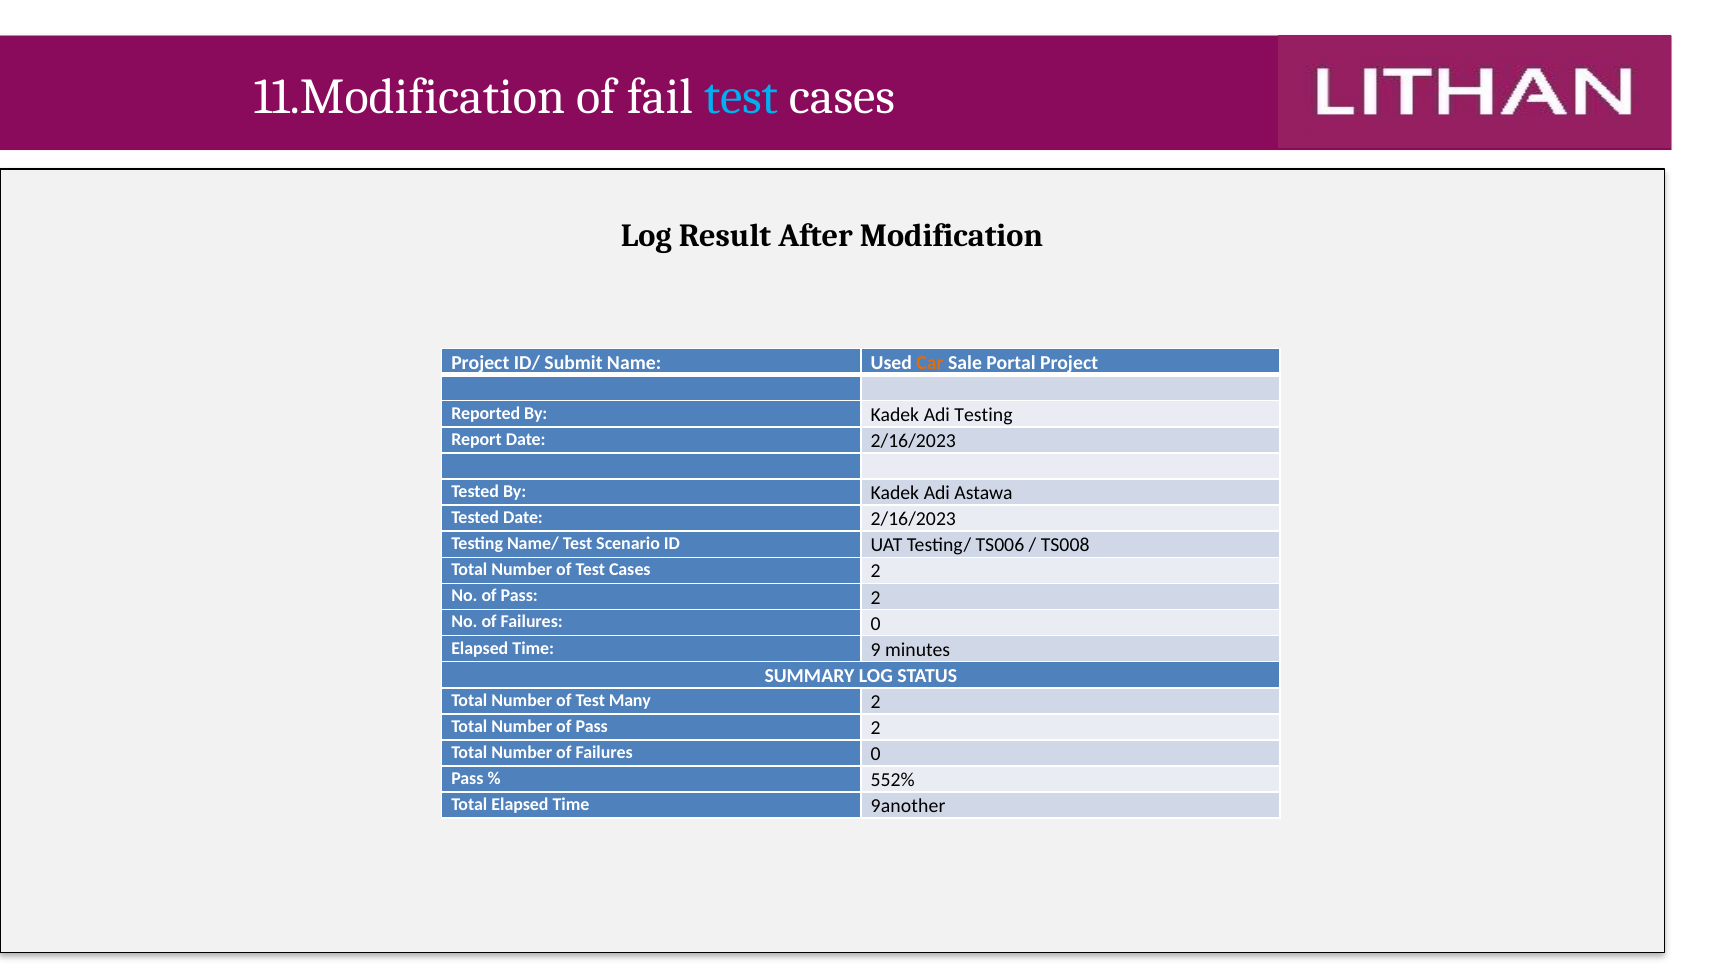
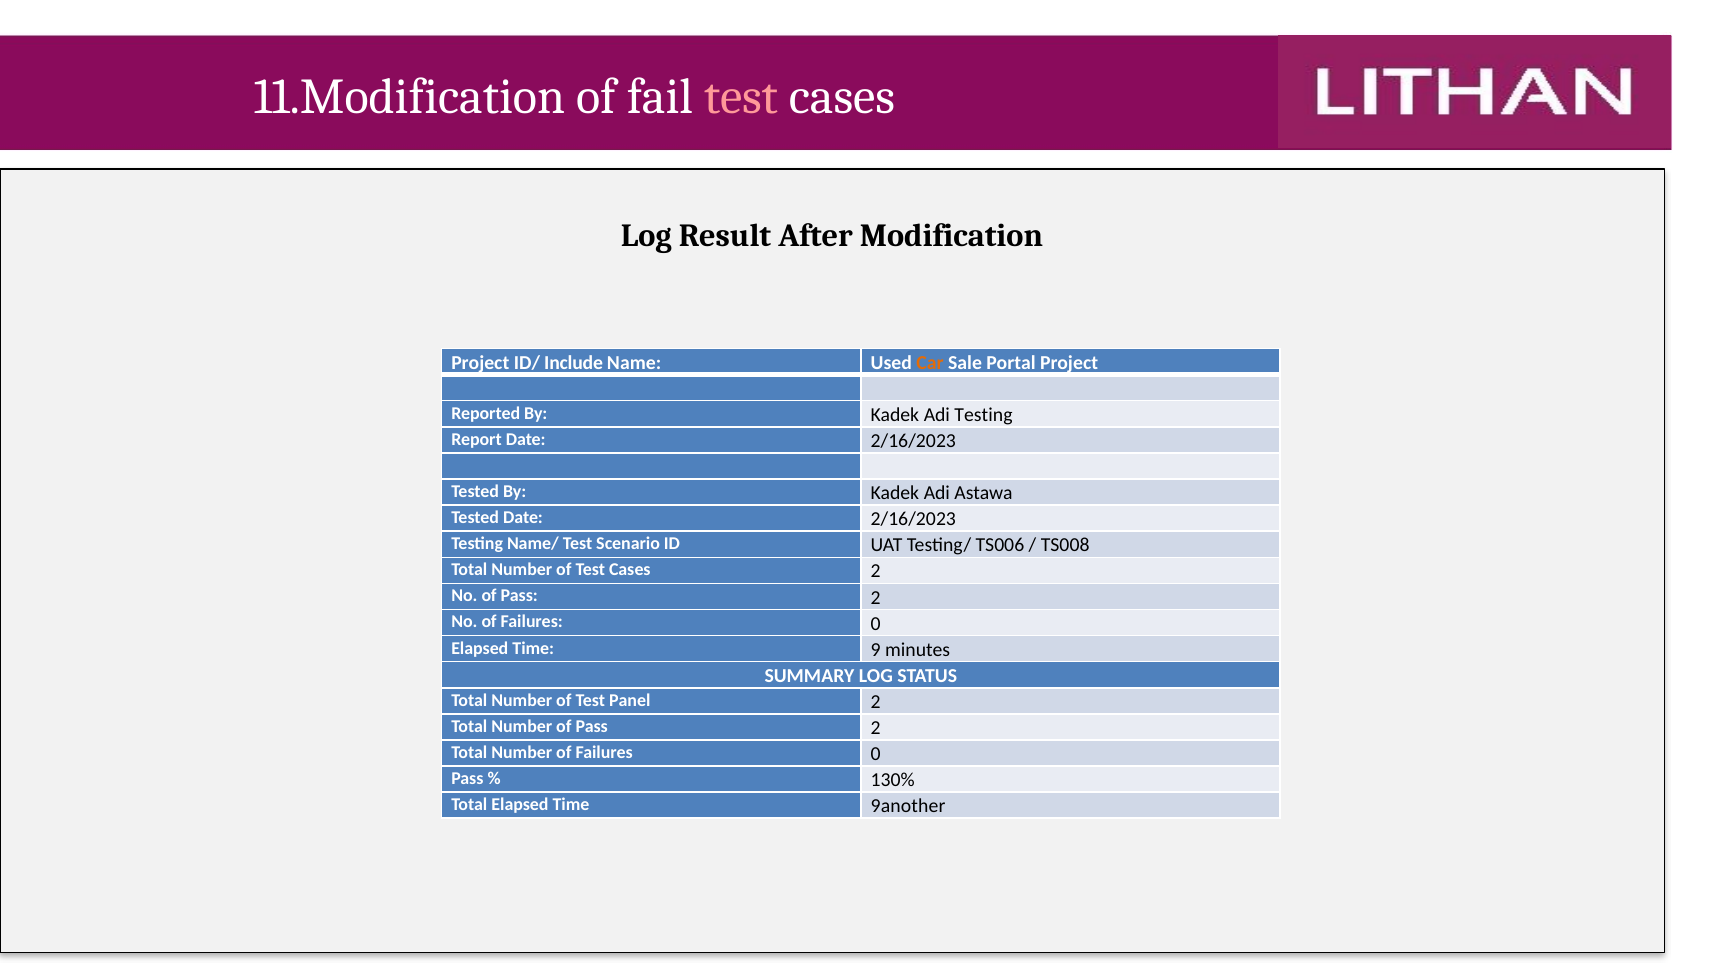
test at (741, 97) colour: light blue -> pink
Submit: Submit -> Include
Many: Many -> Panel
552%: 552% -> 130%
